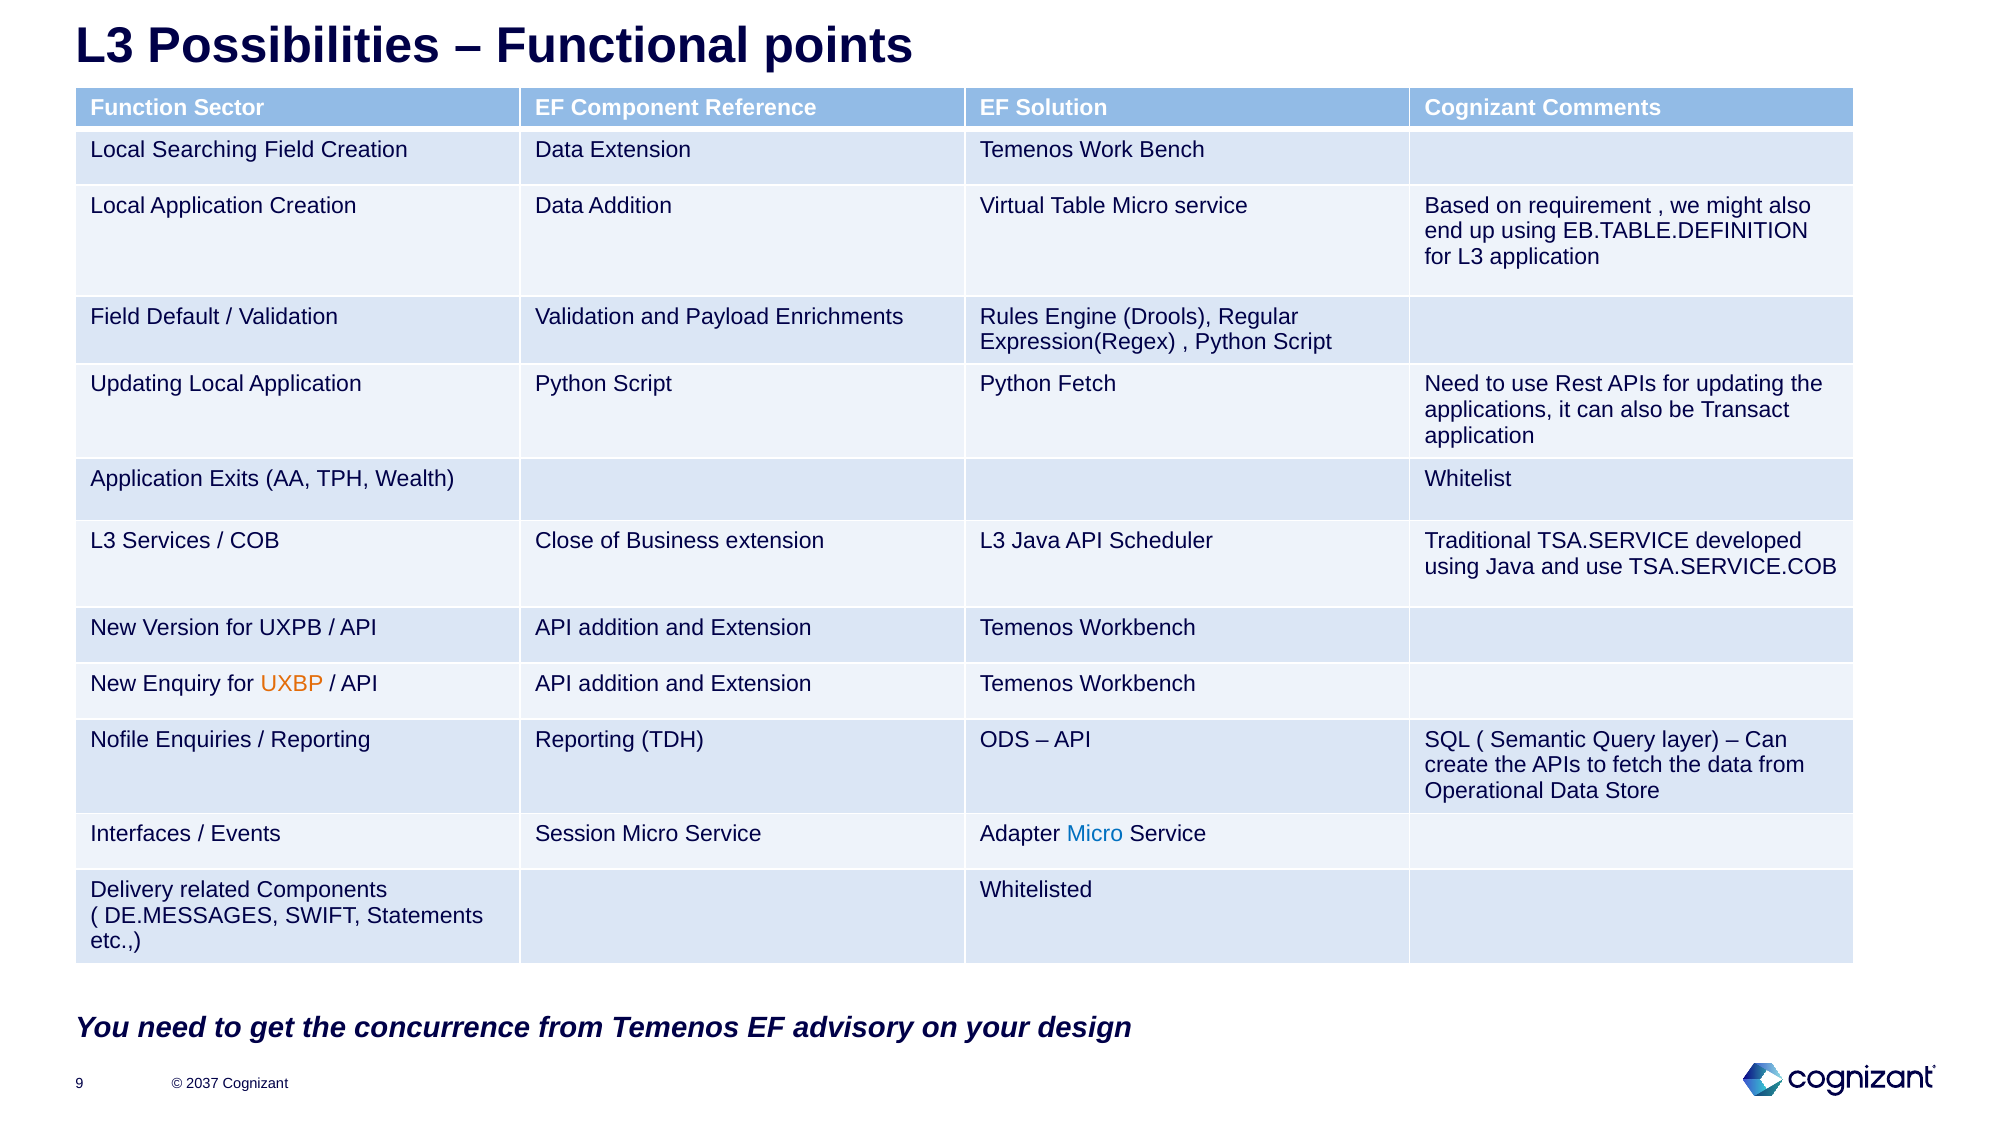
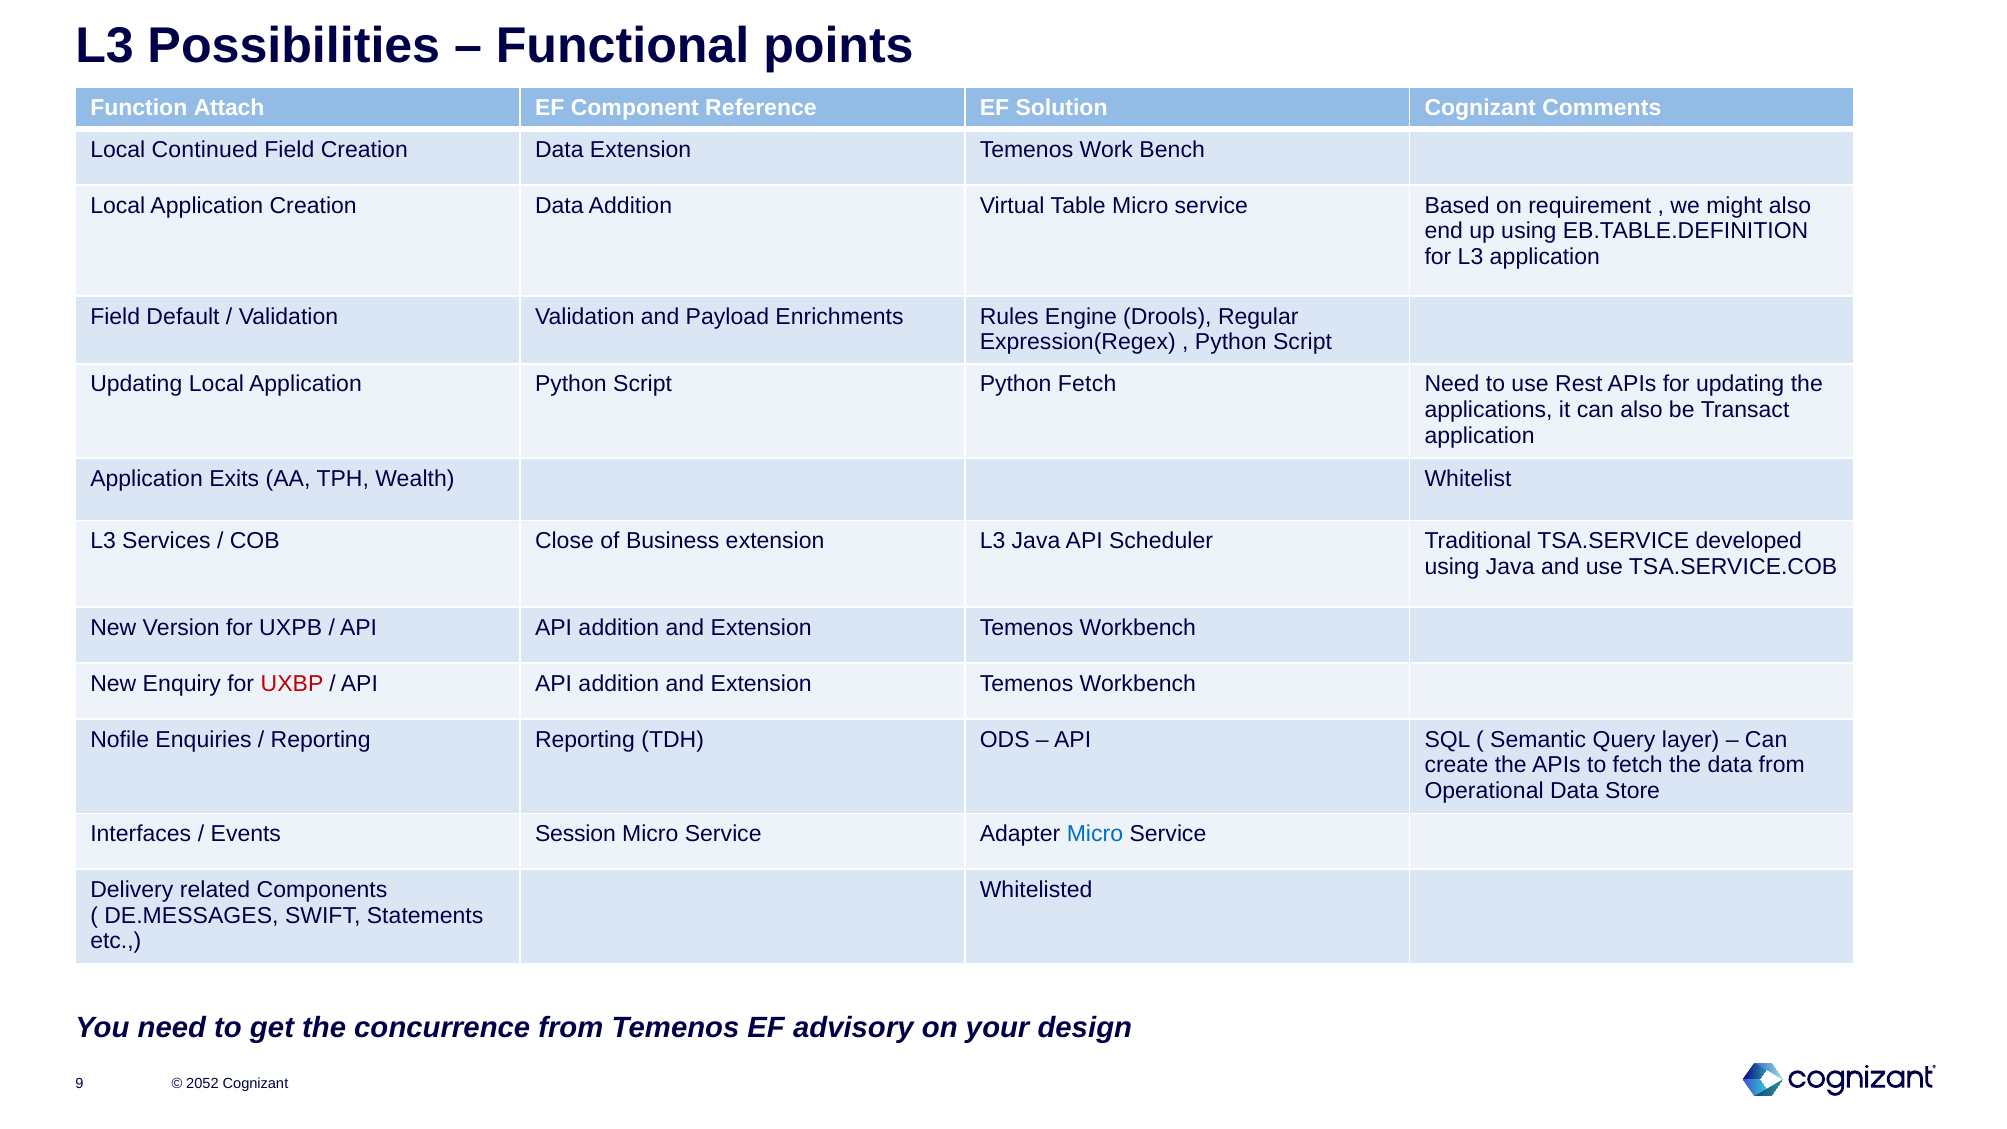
Sector: Sector -> Attach
Searching: Searching -> Continued
UXBP colour: orange -> red
2037: 2037 -> 2052
